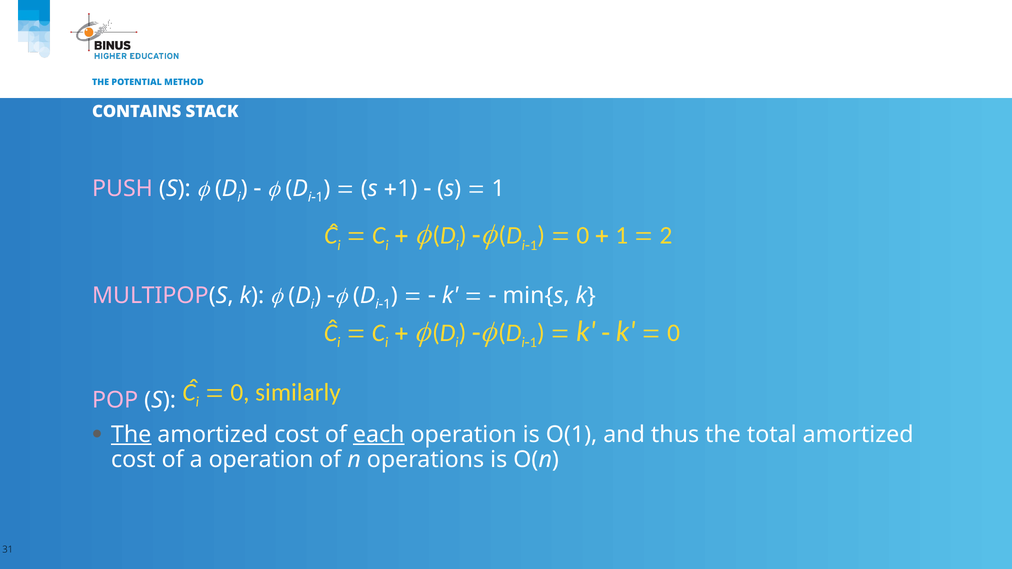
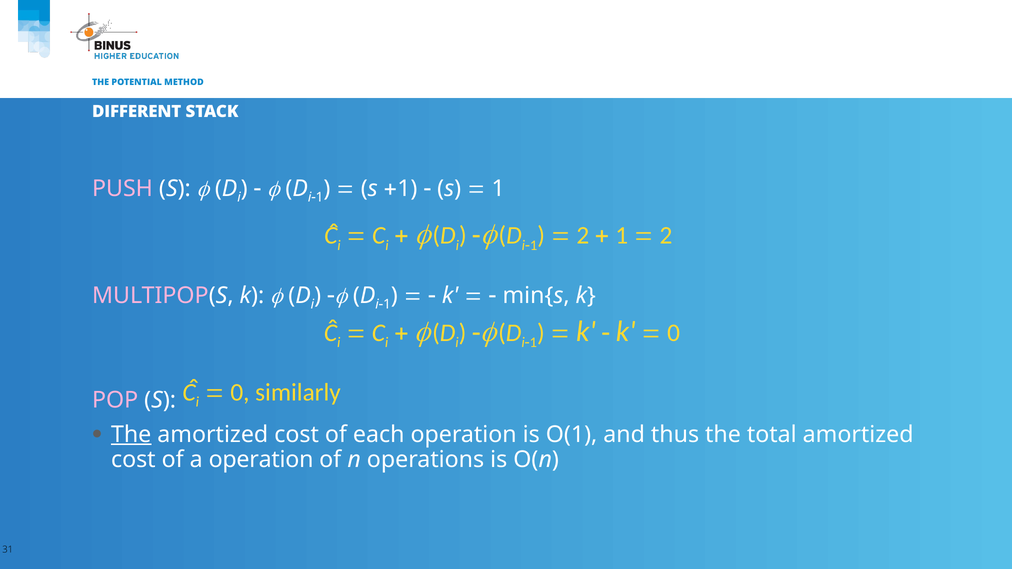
CONTAINS: CONTAINS -> DIFFERENT
0 at (583, 236): 0 -> 2
each underline: present -> none
